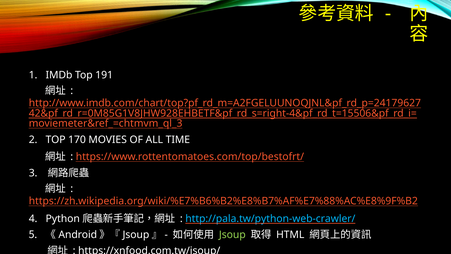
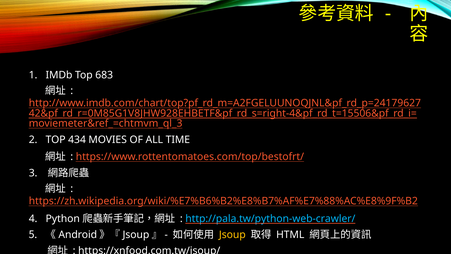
191: 191 -> 683
170: 170 -> 434
Jsoup at (232, 234) colour: light green -> yellow
